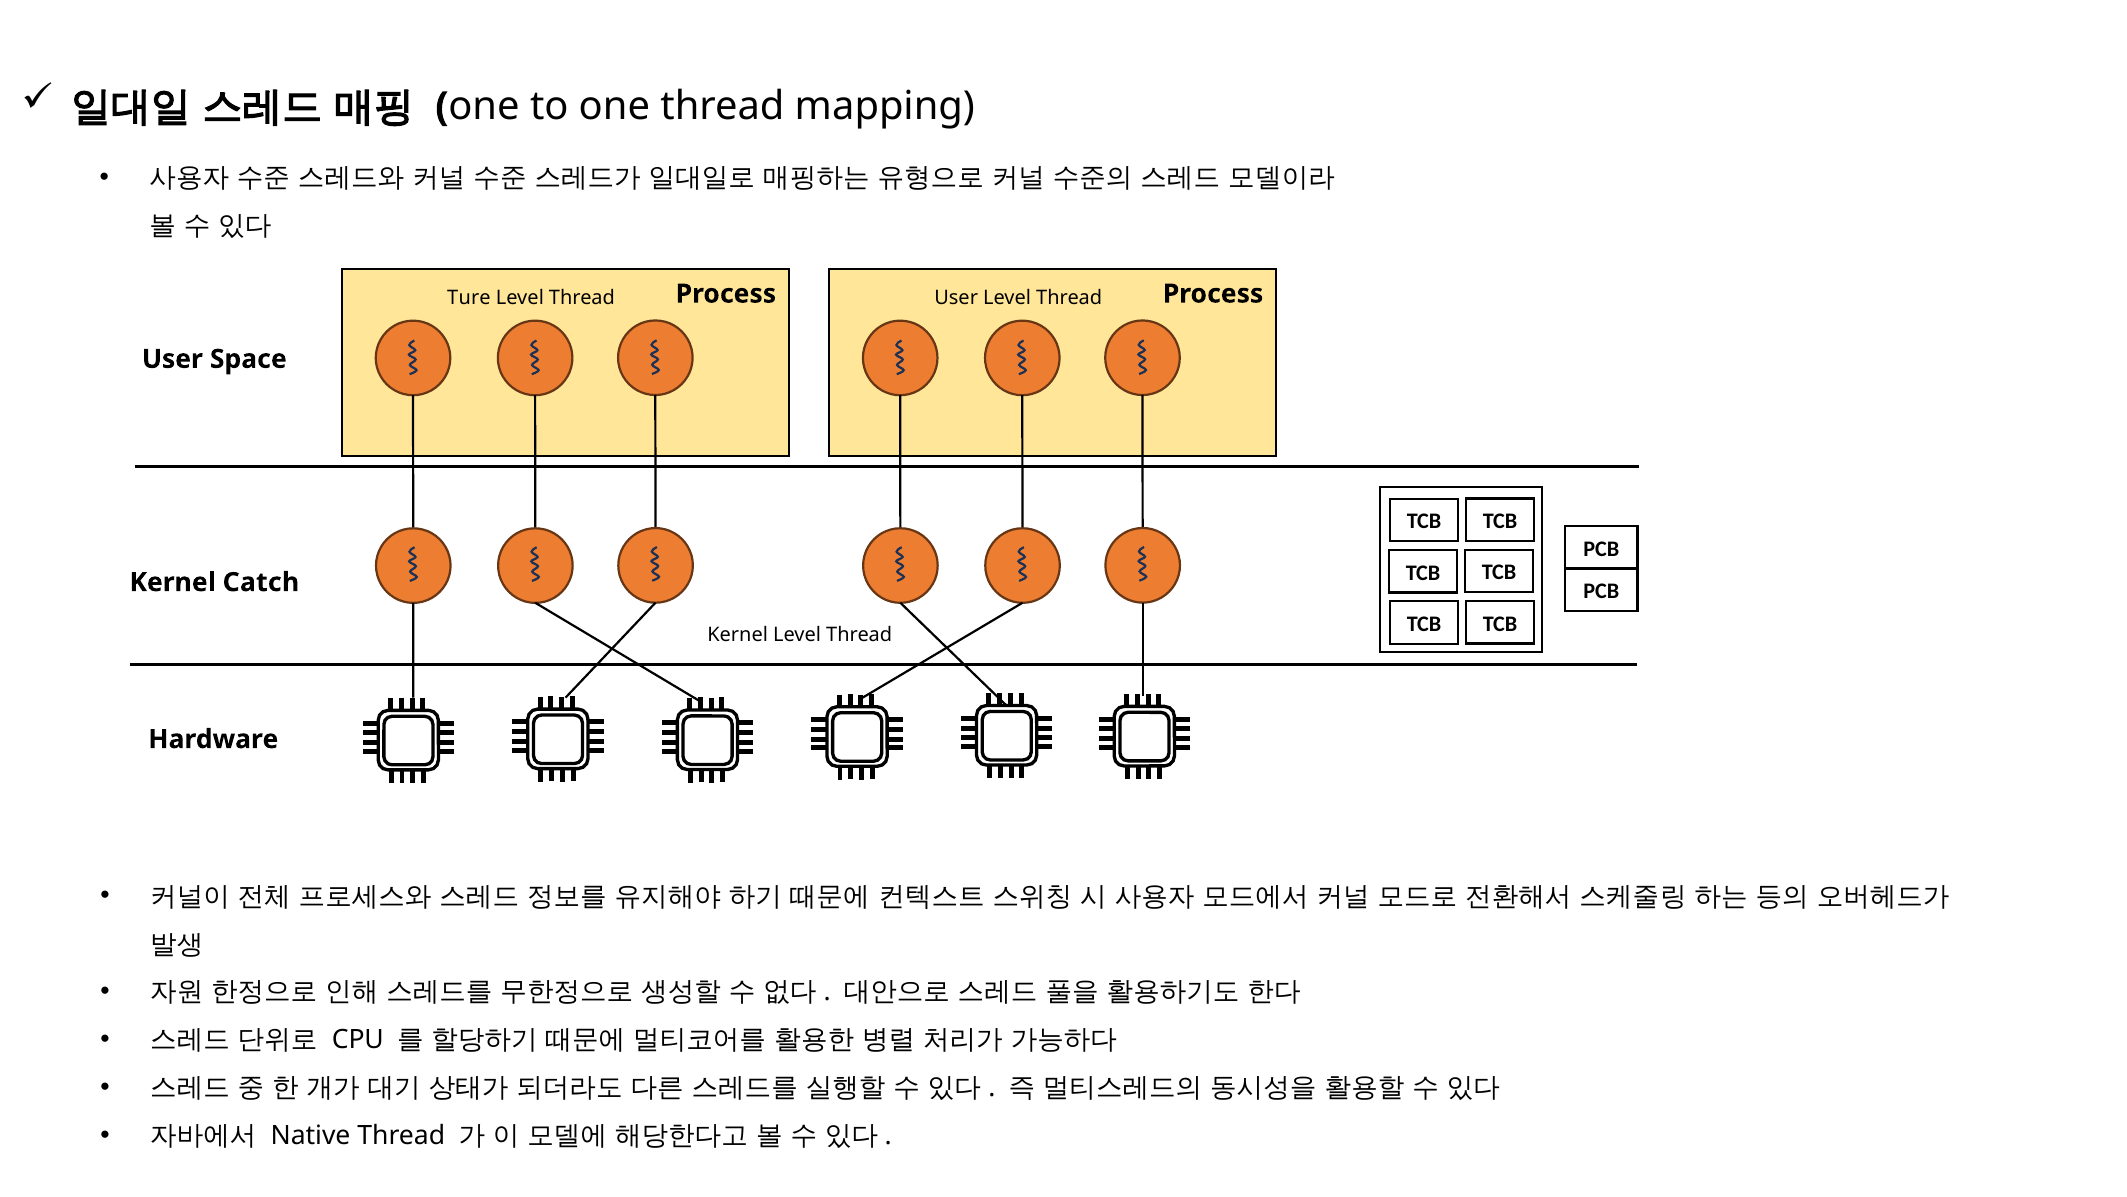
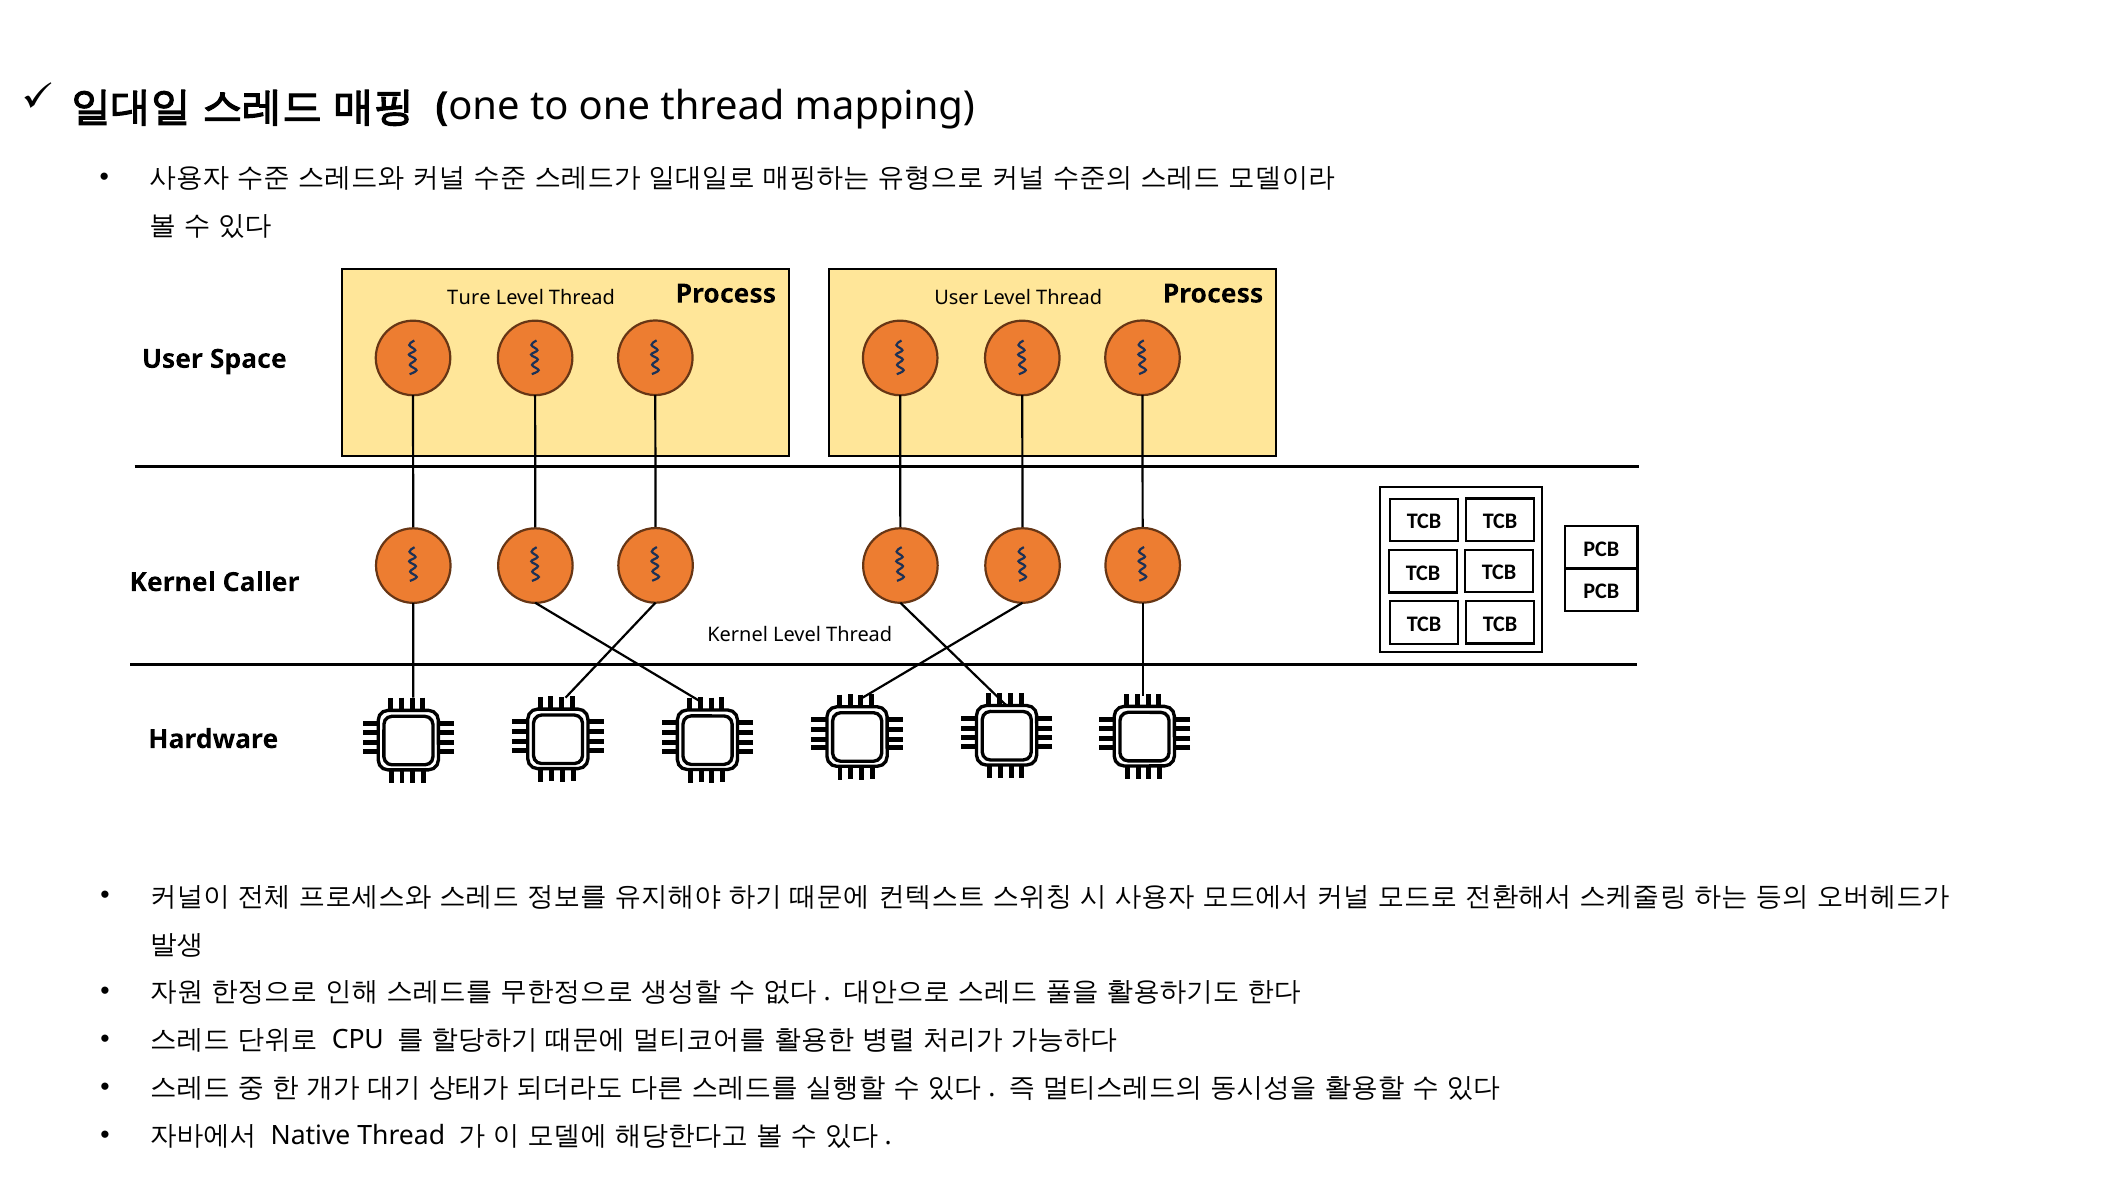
Catch: Catch -> Caller
